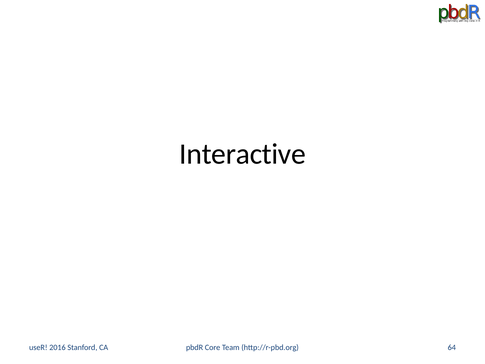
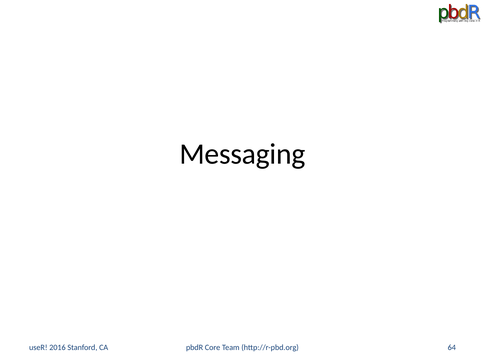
Interactive: Interactive -> Messaging
